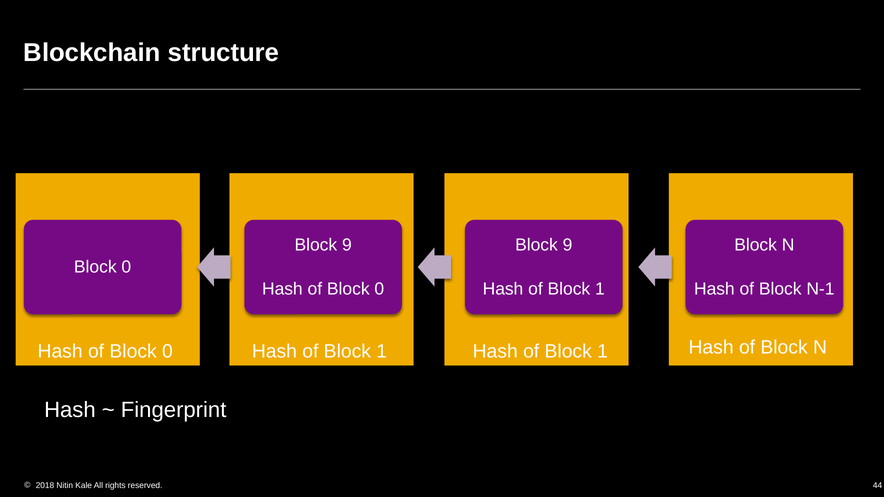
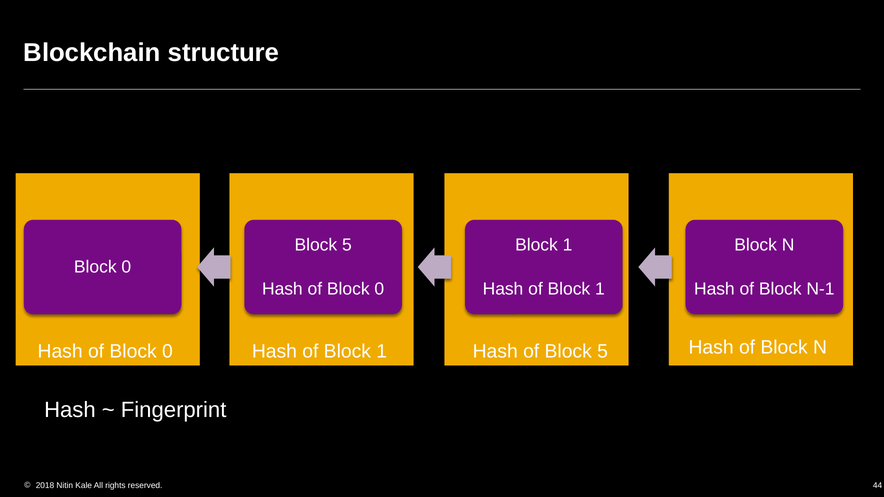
9 at (347, 245): 9 -> 5
9 at (567, 245): 9 -> 1
1 at (603, 352): 1 -> 5
